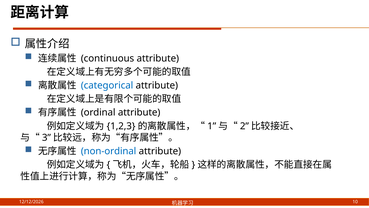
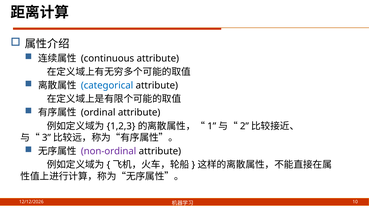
non-ordinal colour: blue -> purple
